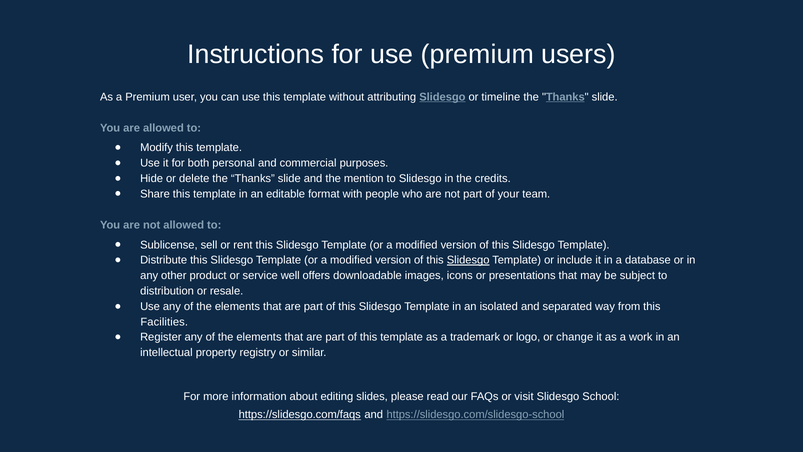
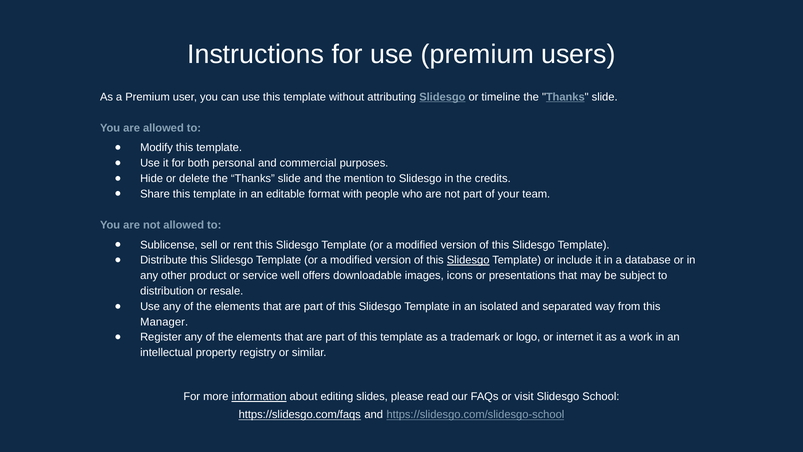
Facilities: Facilities -> Manager
change: change -> internet
information underline: none -> present
